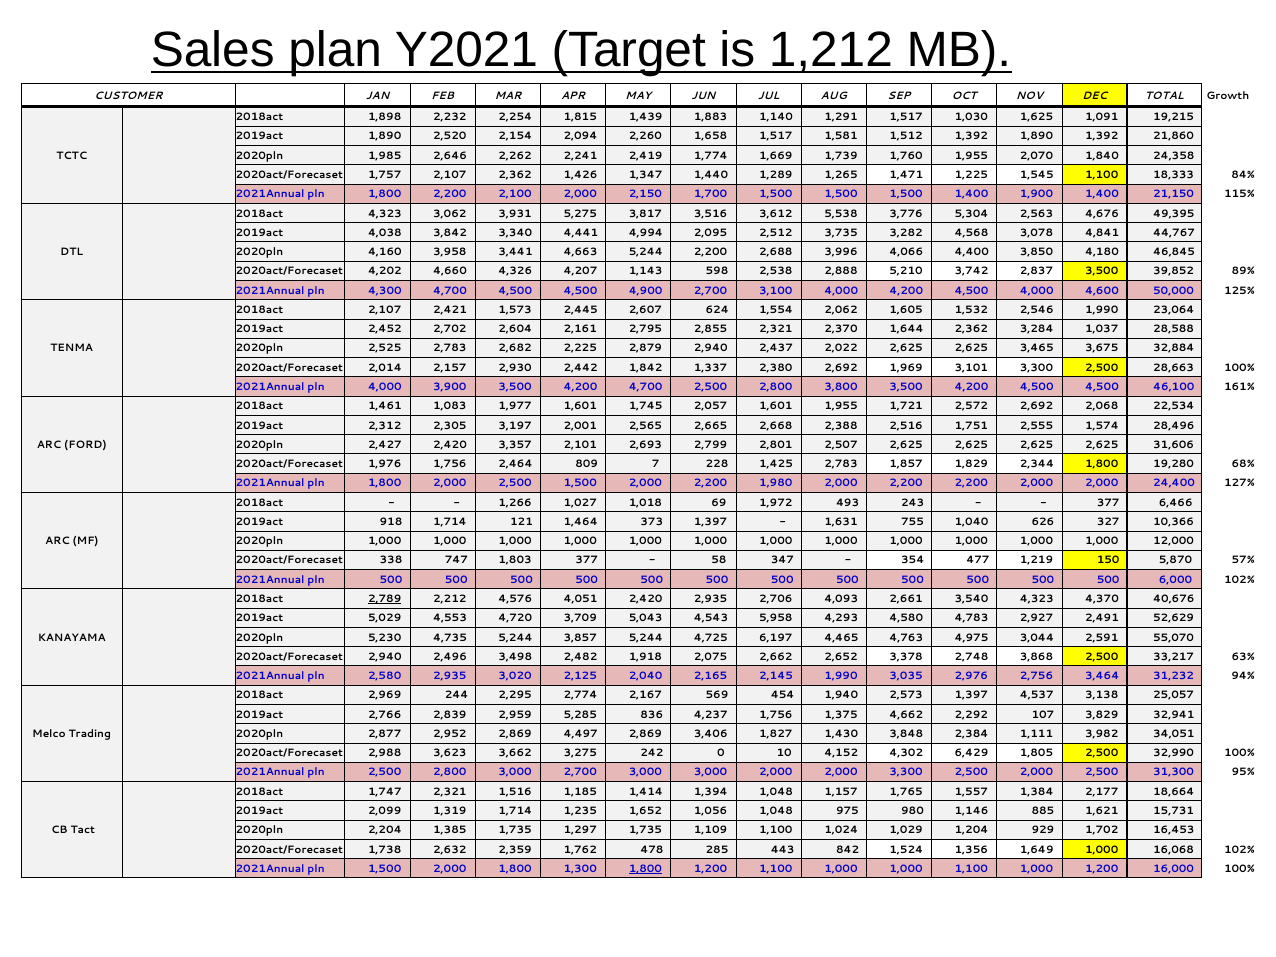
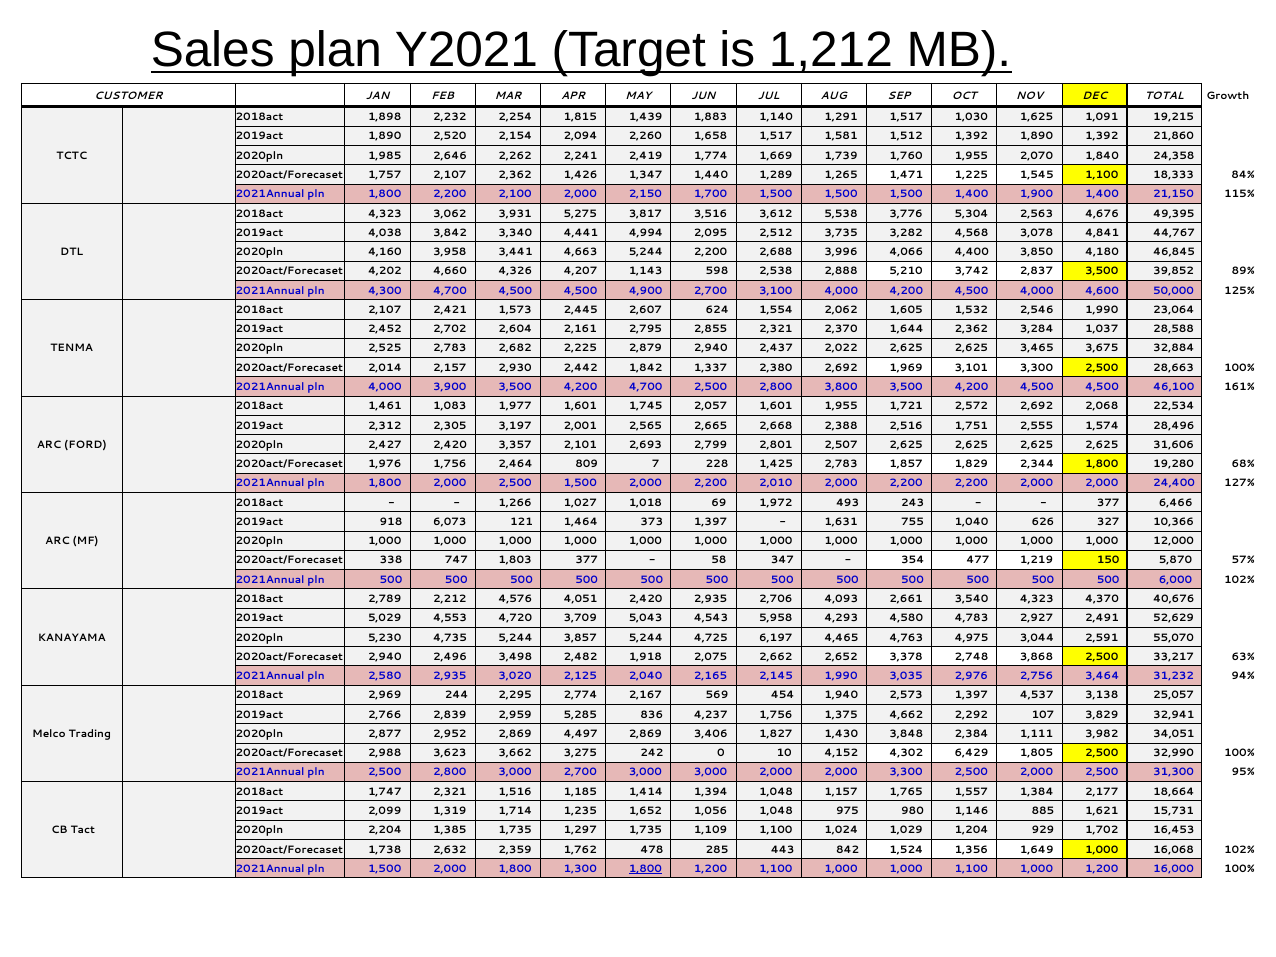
1,980: 1,980 -> 2,010
918 1,714: 1,714 -> 6,073
2,789 underline: present -> none
